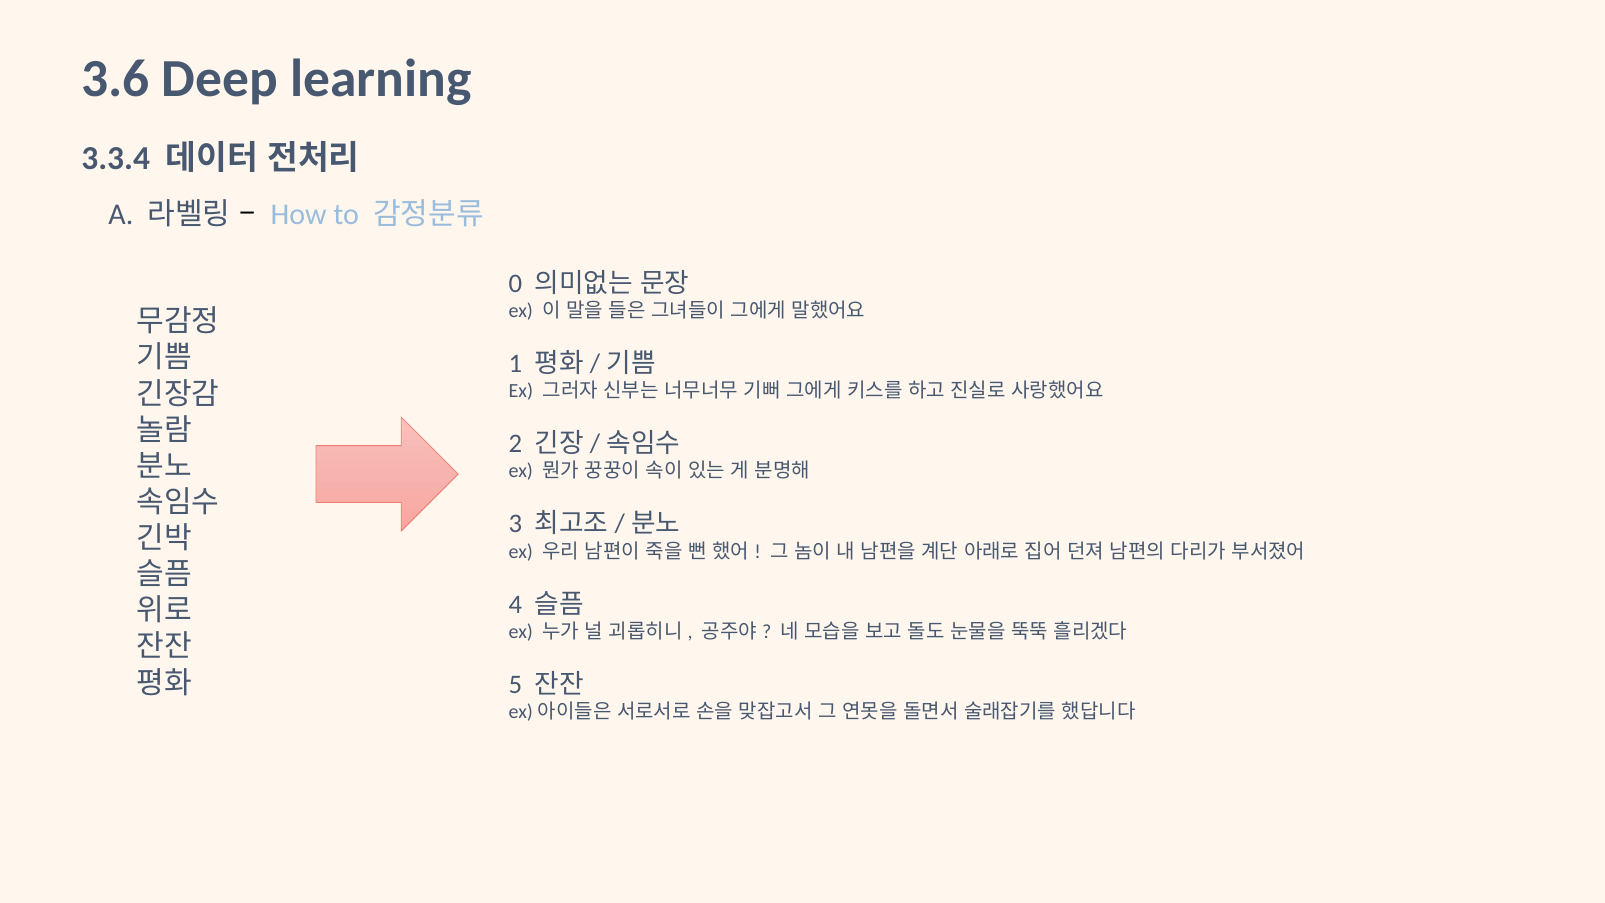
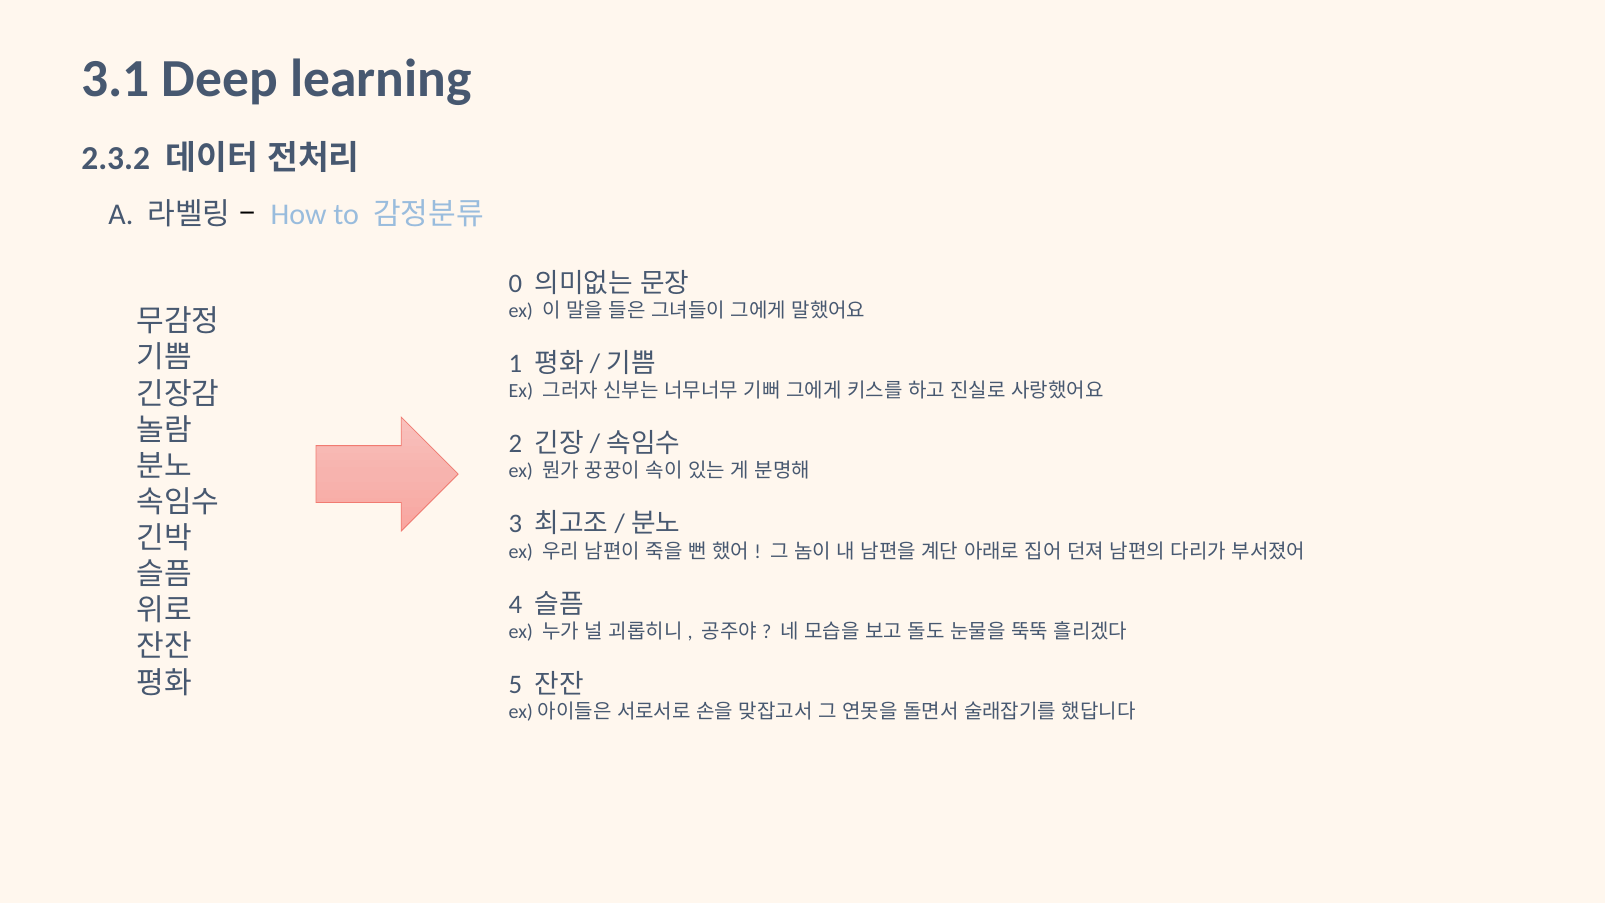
3.6: 3.6 -> 3.1
3.3.4: 3.3.4 -> 2.3.2
